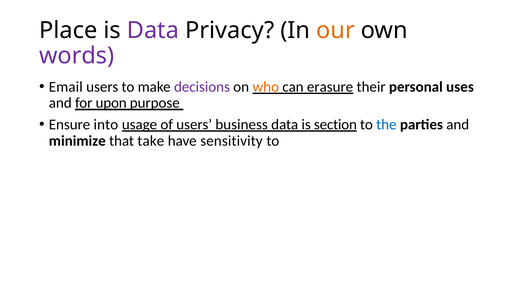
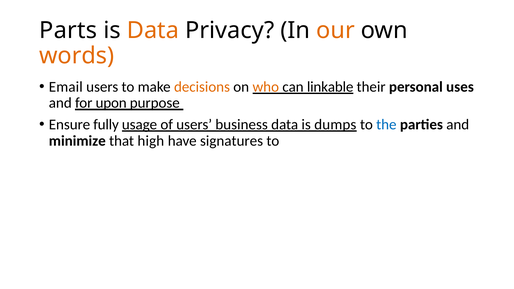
Place: Place -> Parts
Data at (153, 30) colour: purple -> orange
words colour: purple -> orange
decisions colour: purple -> orange
erasure: erasure -> linkable
into: into -> fully
section: section -> dumps
take: take -> high
sensitivity: sensitivity -> signatures
